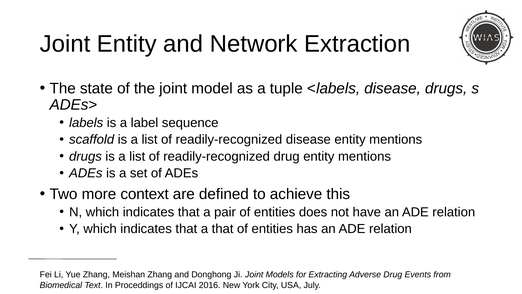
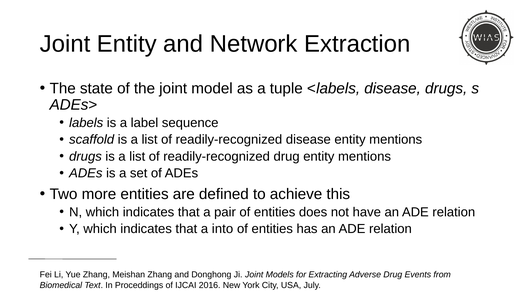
more context: context -> entities
a that: that -> into
